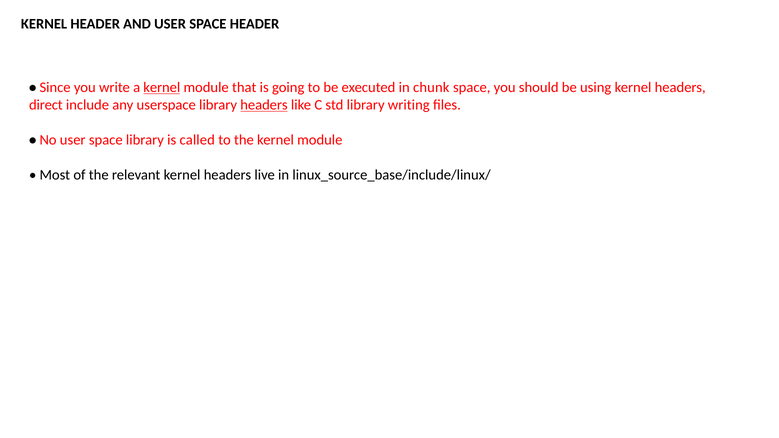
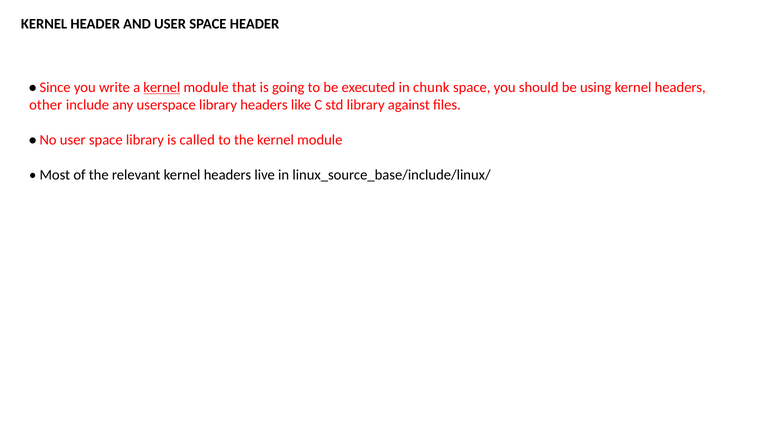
direct: direct -> other
headers at (264, 105) underline: present -> none
writing: writing -> against
